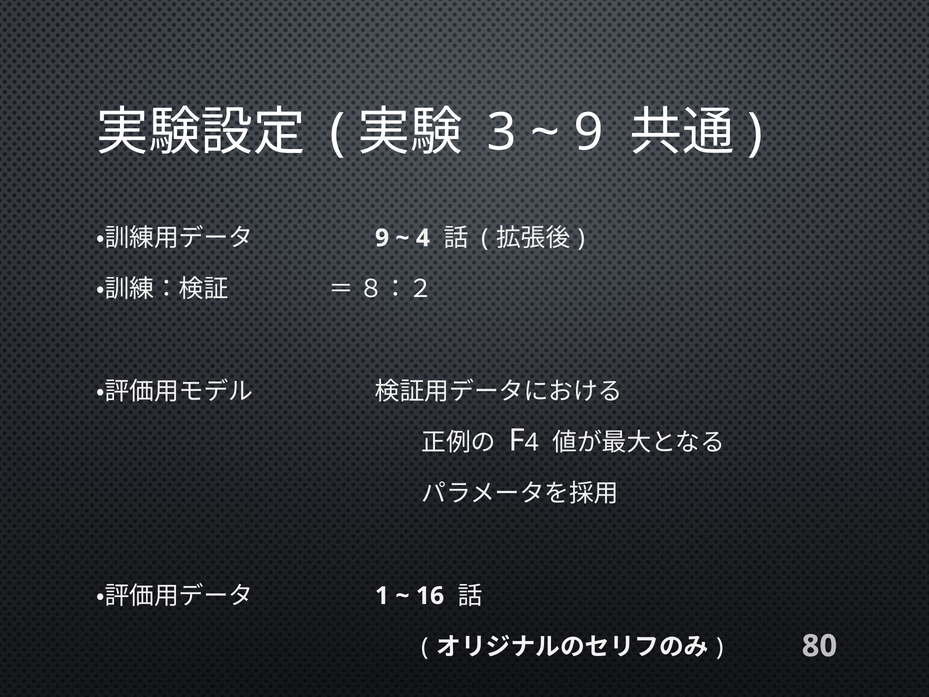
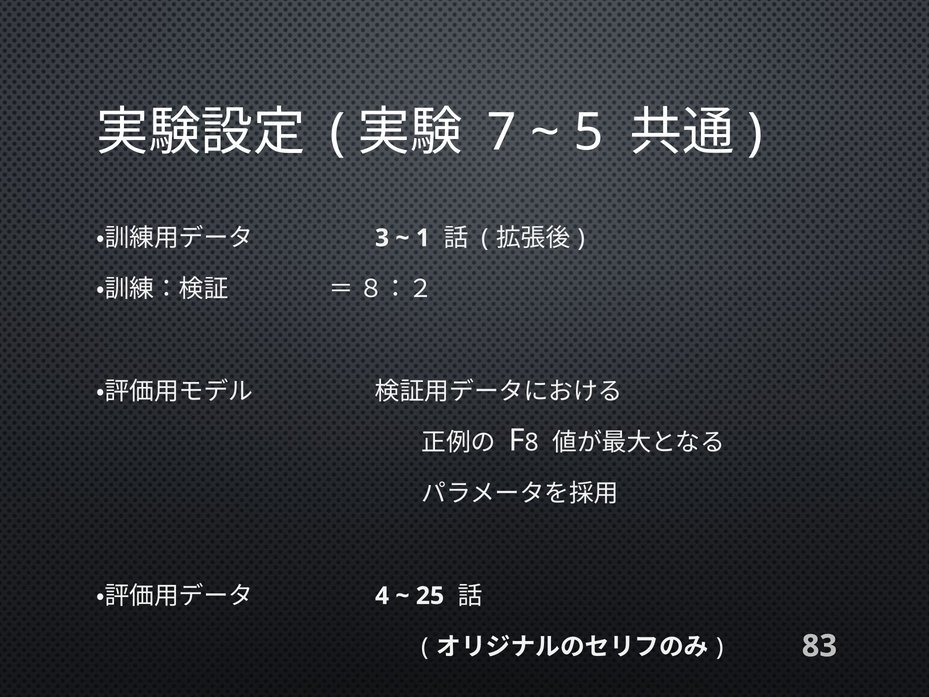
3: 3 -> 7
9 at (589, 132): 9 -> 5
9 at (382, 238): 9 -> 3
4 at (423, 238): 4 -> 1
4 at (532, 442): 4 -> 8
1: 1 -> 4
16: 16 -> 25
80: 80 -> 83
